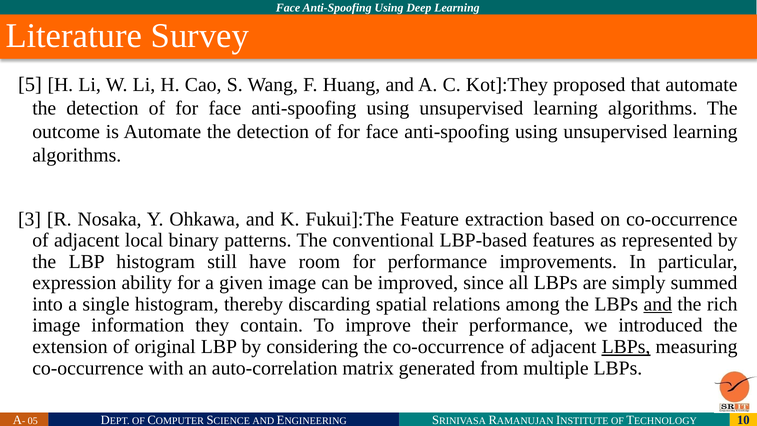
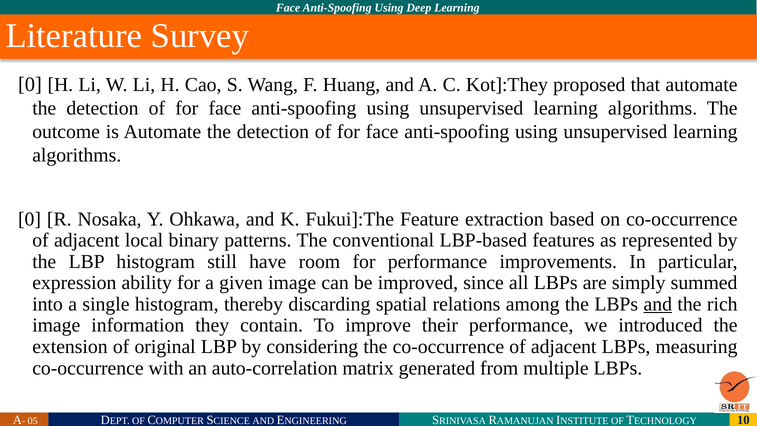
5 at (30, 84): 5 -> 0
3 at (30, 219): 3 -> 0
LBPs at (626, 347) underline: present -> none
